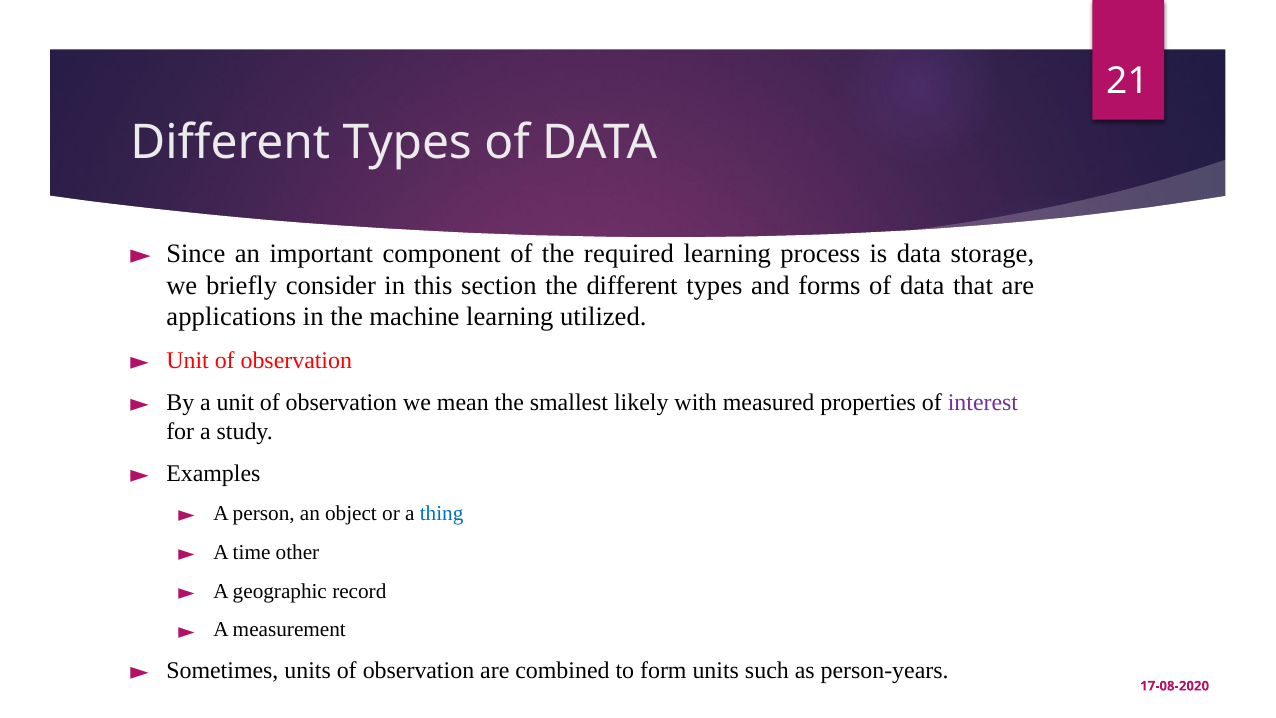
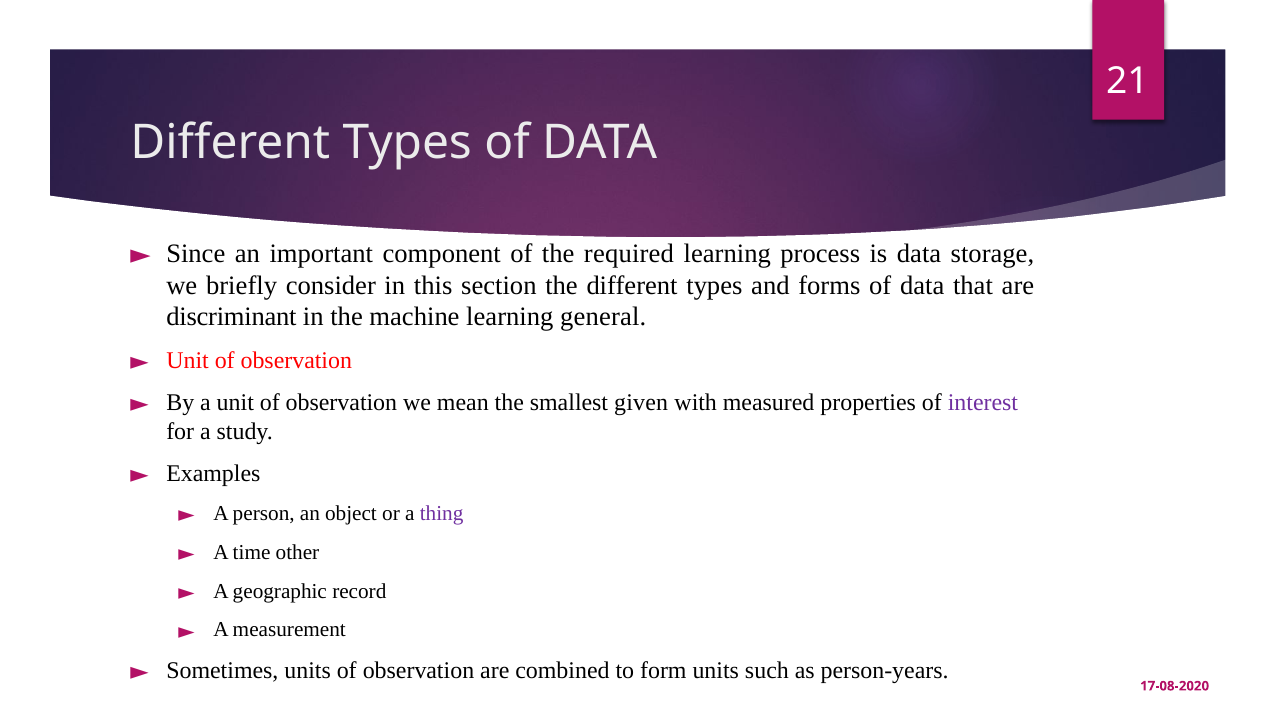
applications: applications -> discriminant
utilized: utilized -> general
likely: likely -> given
thing colour: blue -> purple
